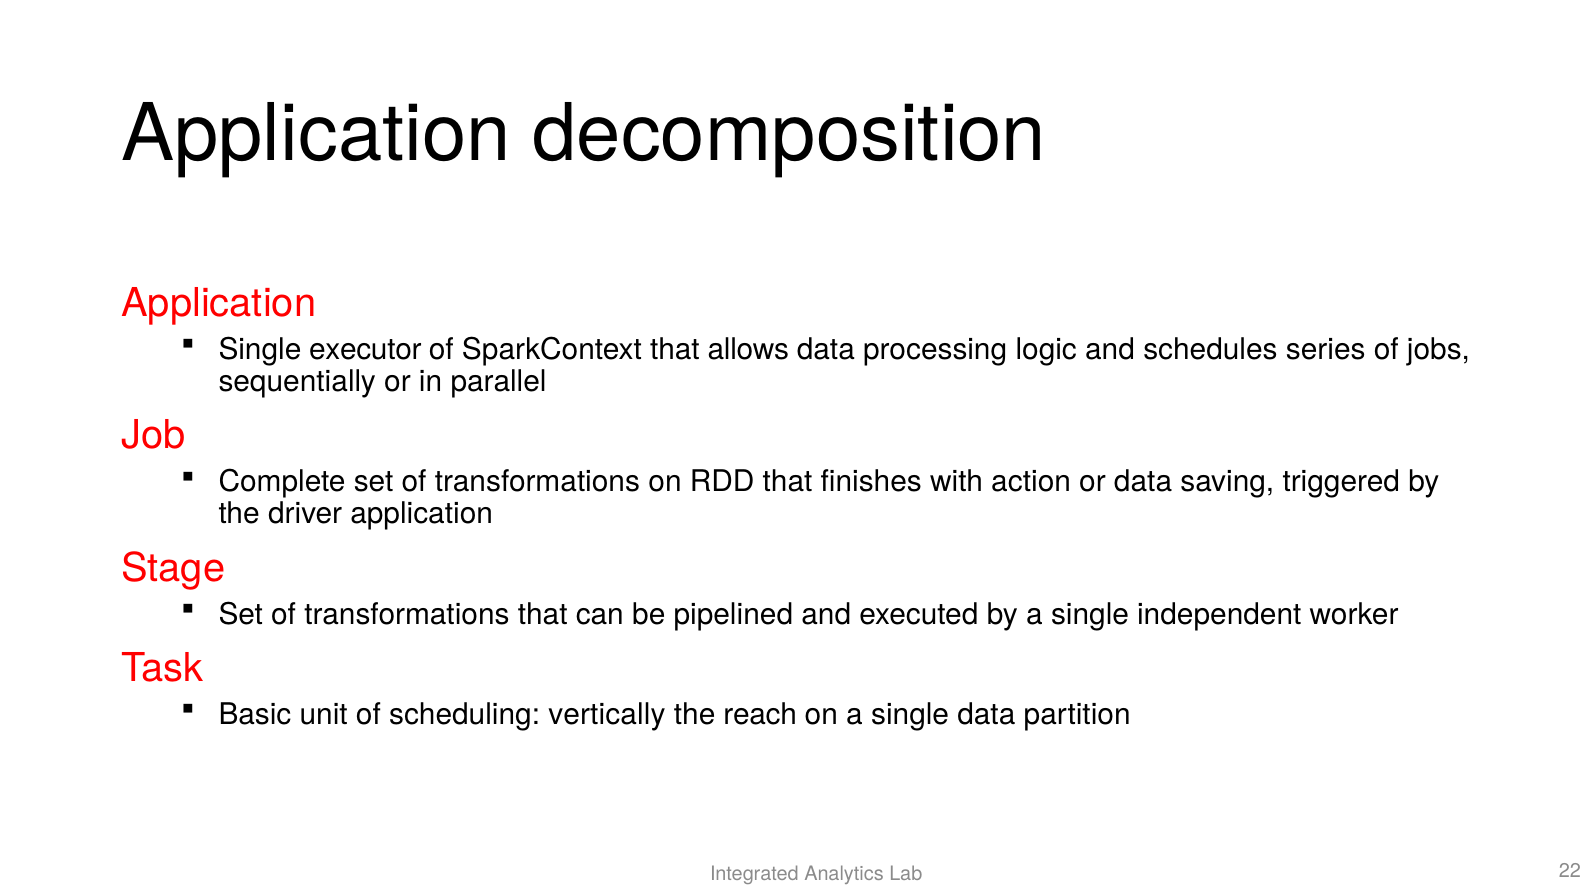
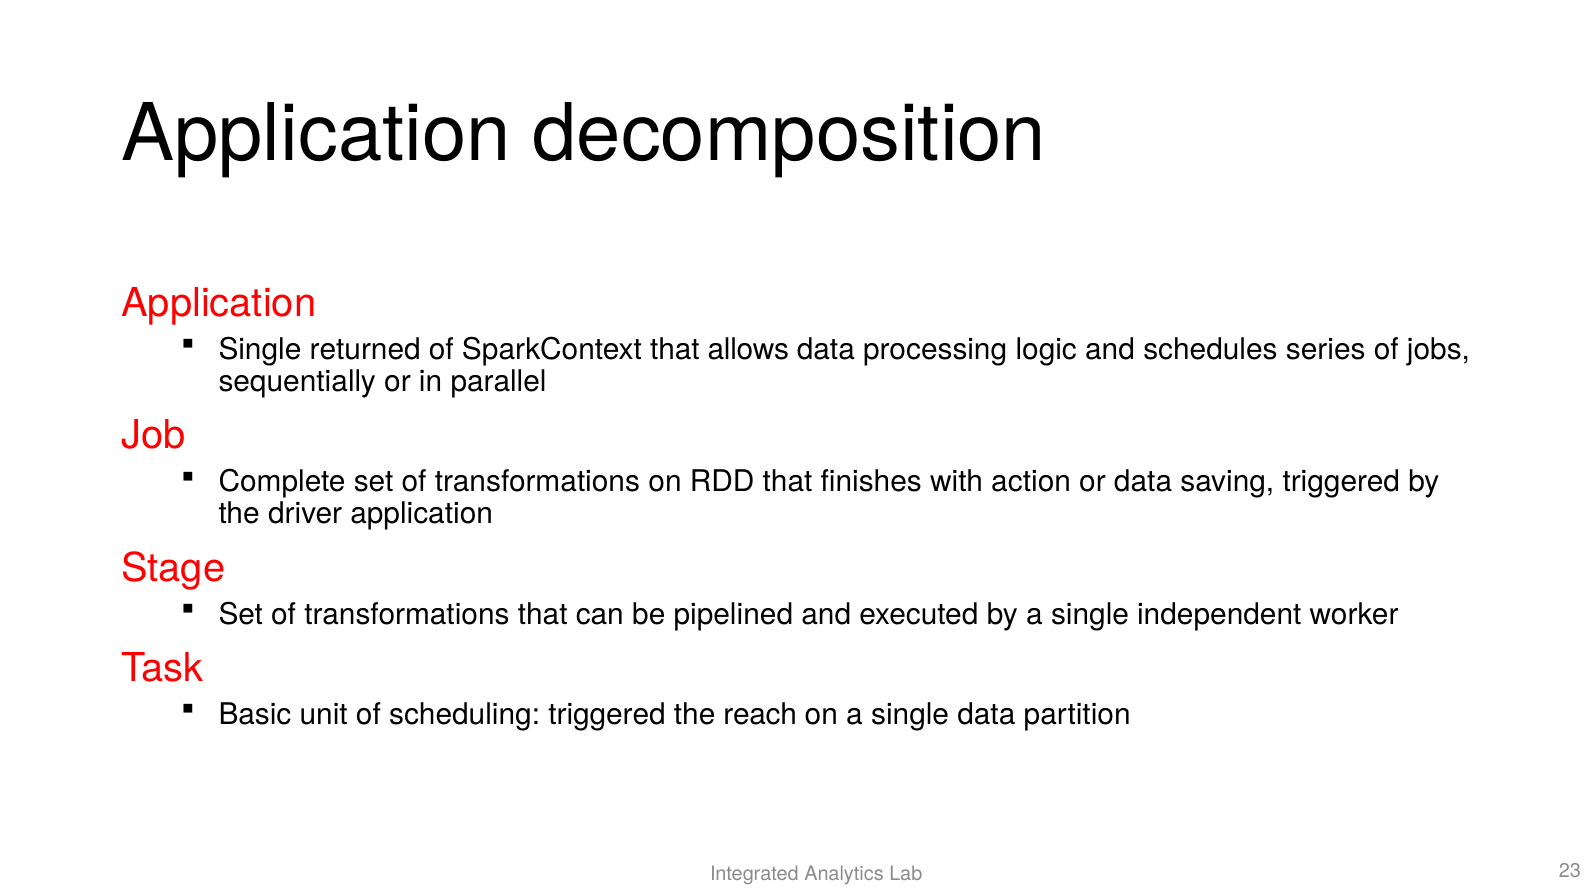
executor: executor -> returned
scheduling vertically: vertically -> triggered
22: 22 -> 23
